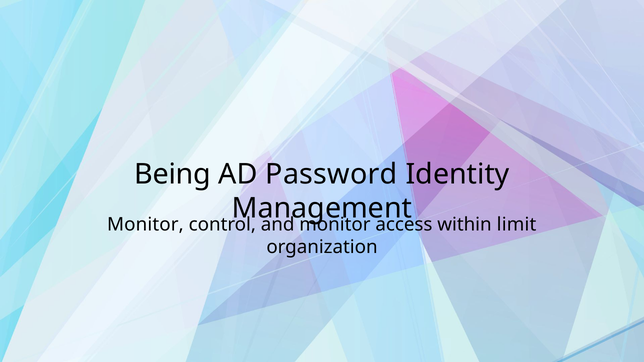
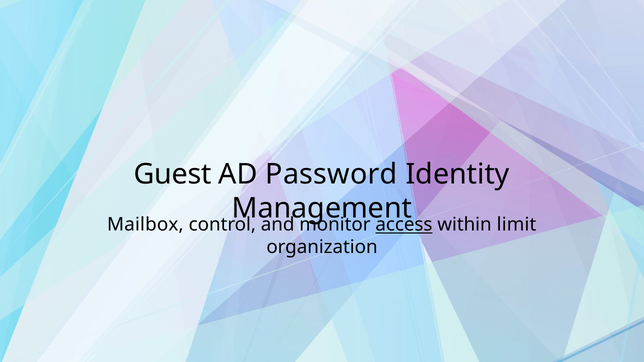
Being: Being -> Guest
Monitor at (145, 225): Monitor -> Mailbox
access underline: none -> present
